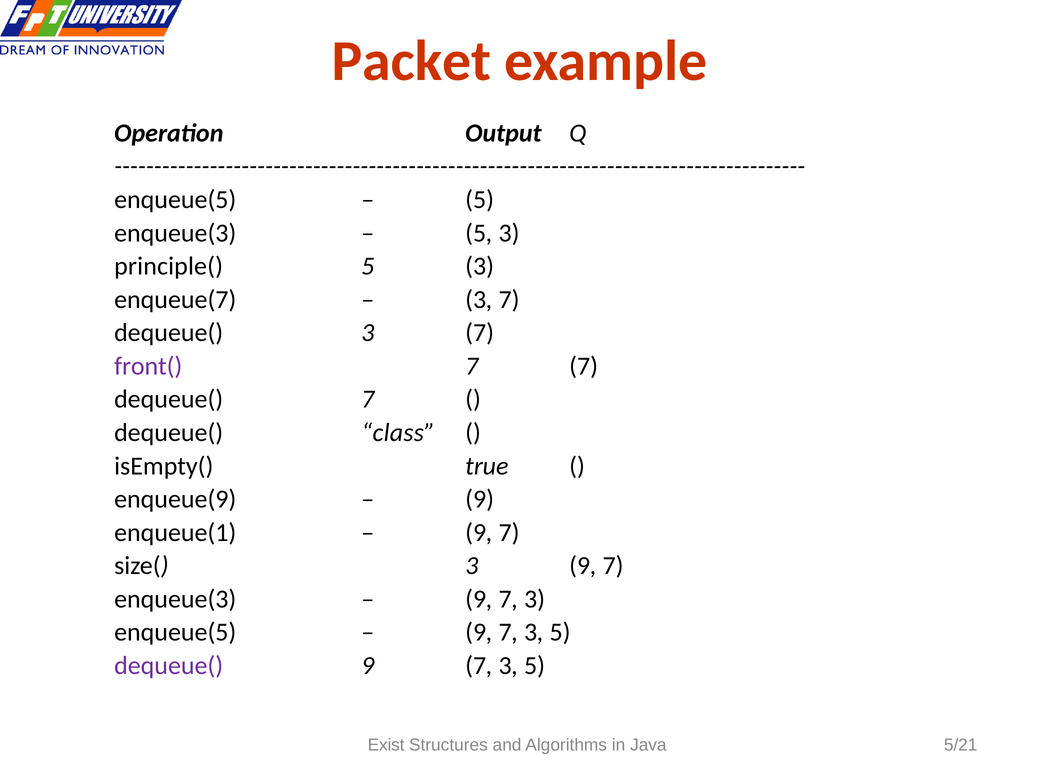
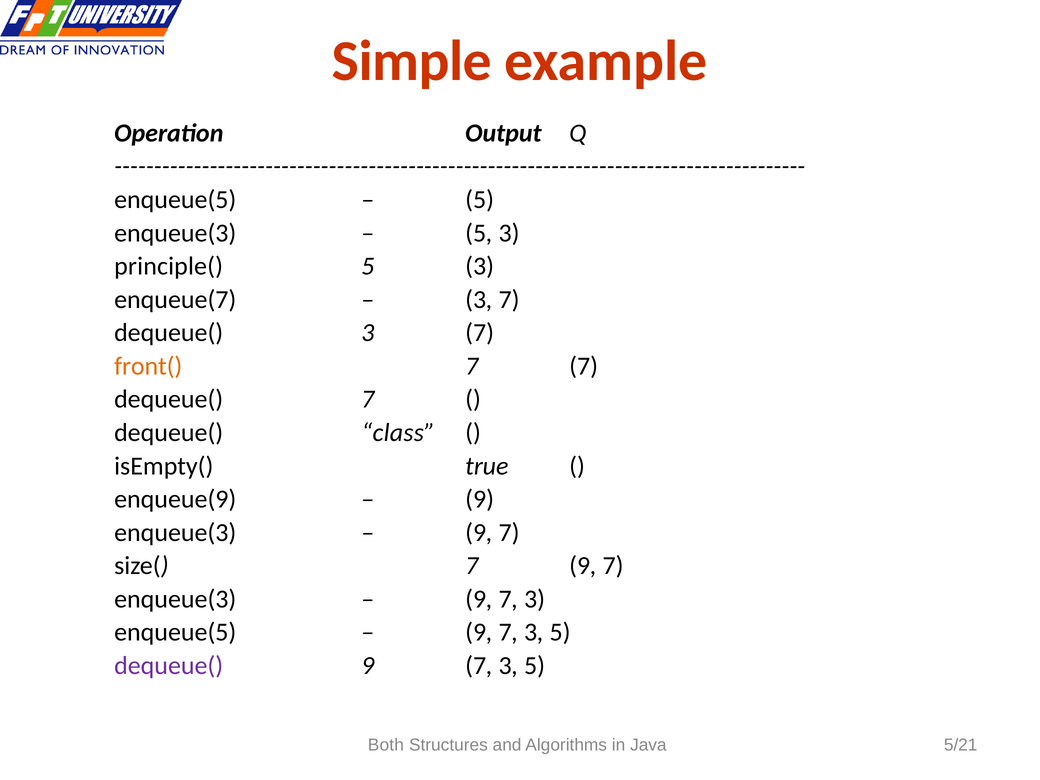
Packet: Packet -> Simple
front( colour: purple -> orange
enqueue(1 at (175, 533): enqueue(1 -> enqueue(3
size( 3: 3 -> 7
Exist: Exist -> Both
